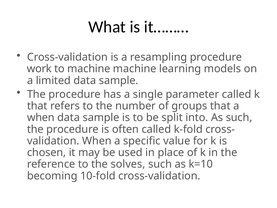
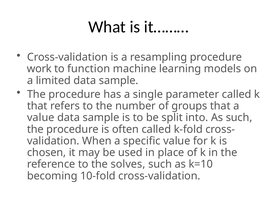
to machine: machine -> function
when at (41, 117): when -> value
